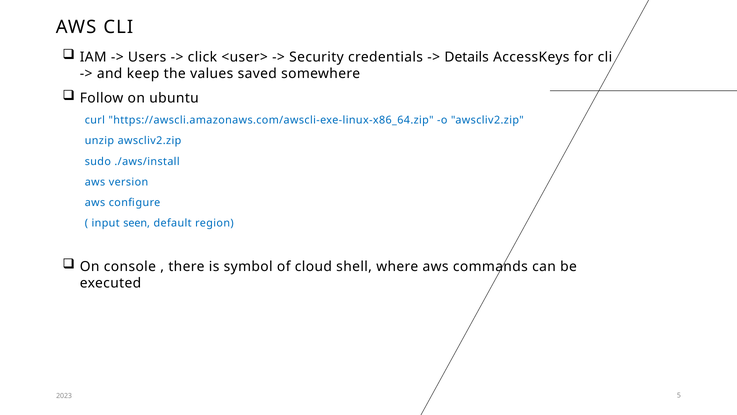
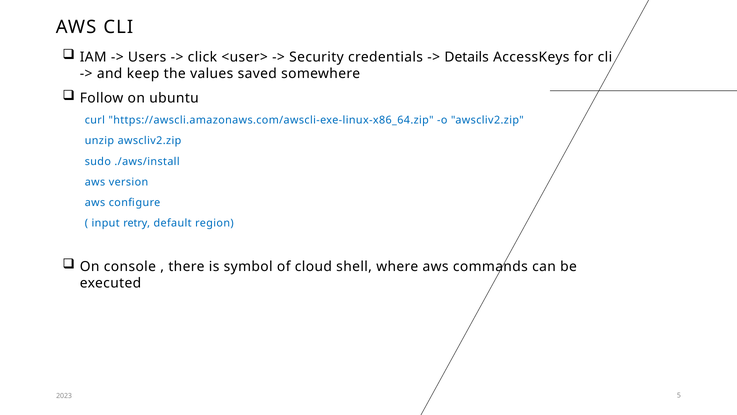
seen: seen -> retry
